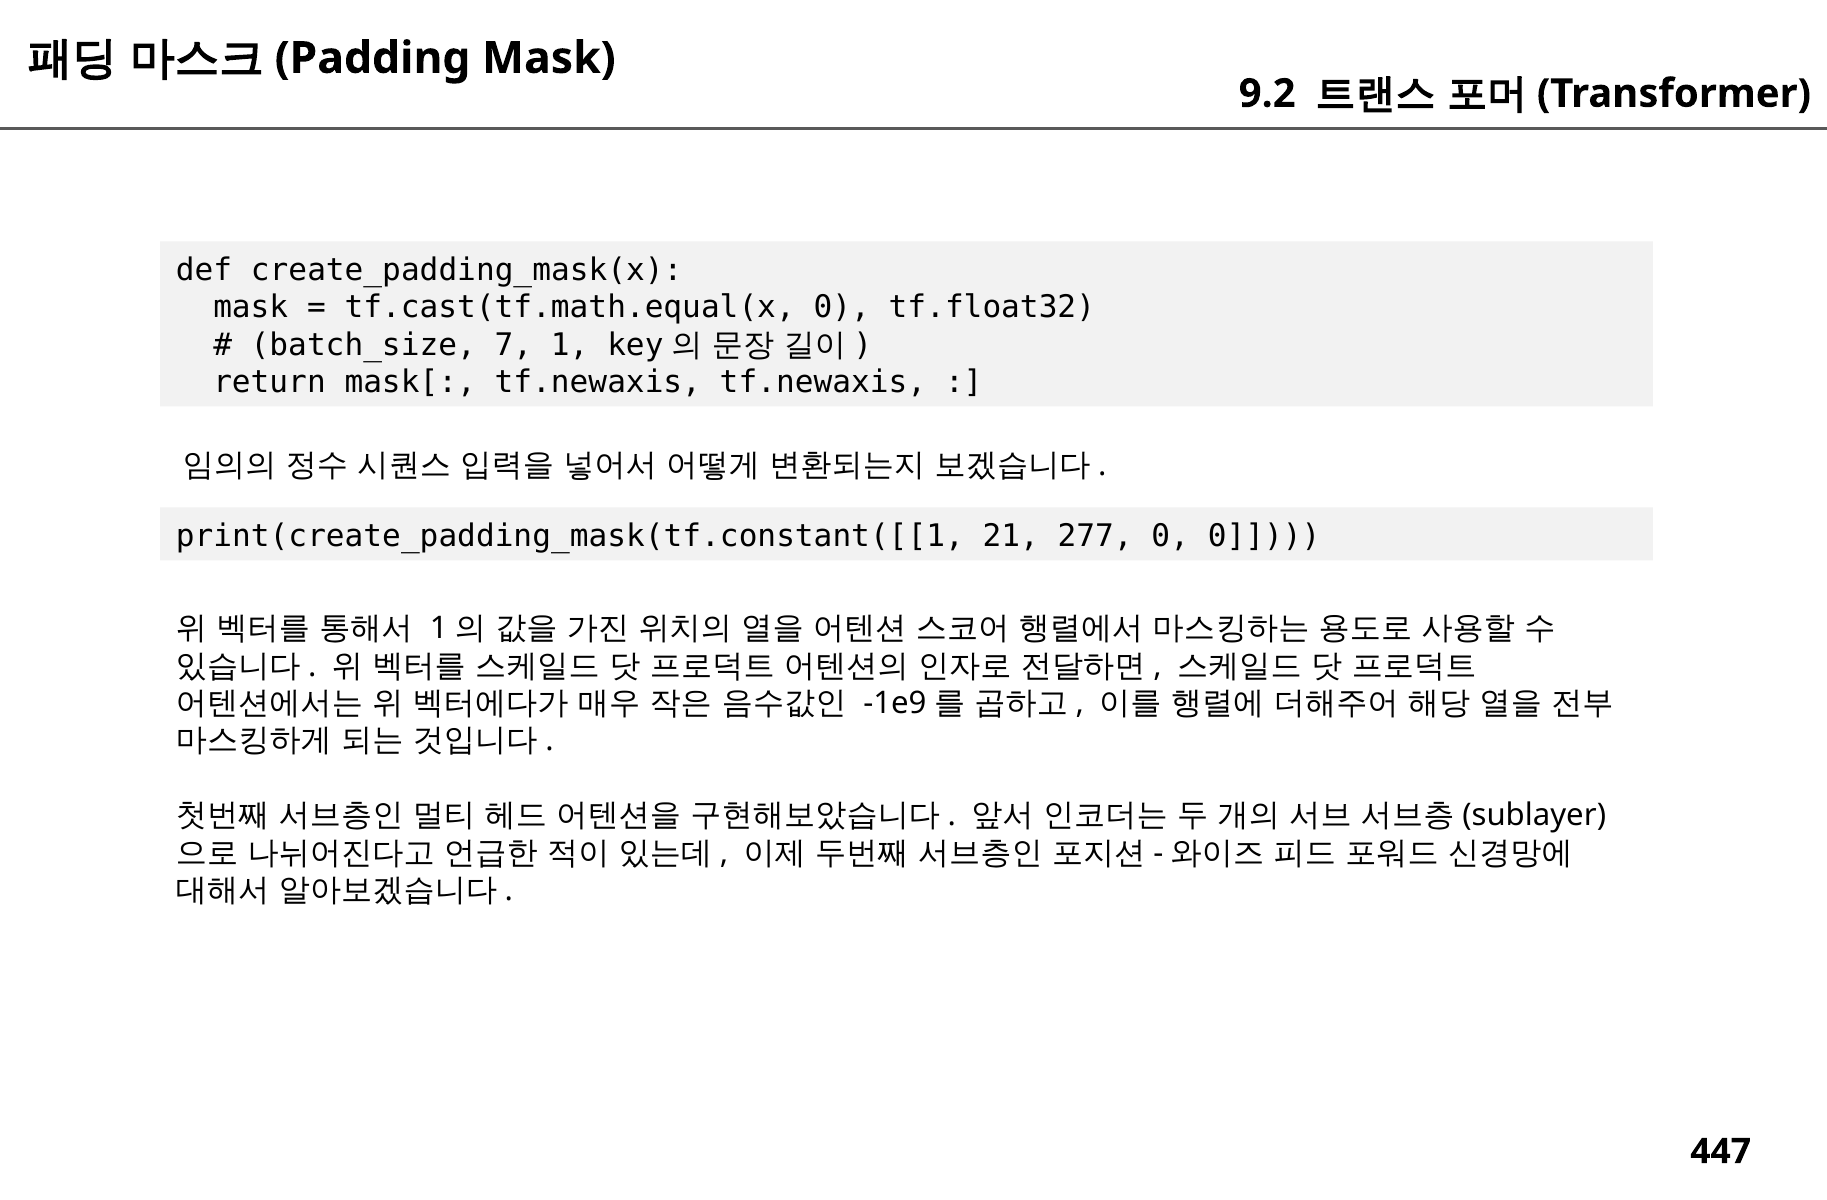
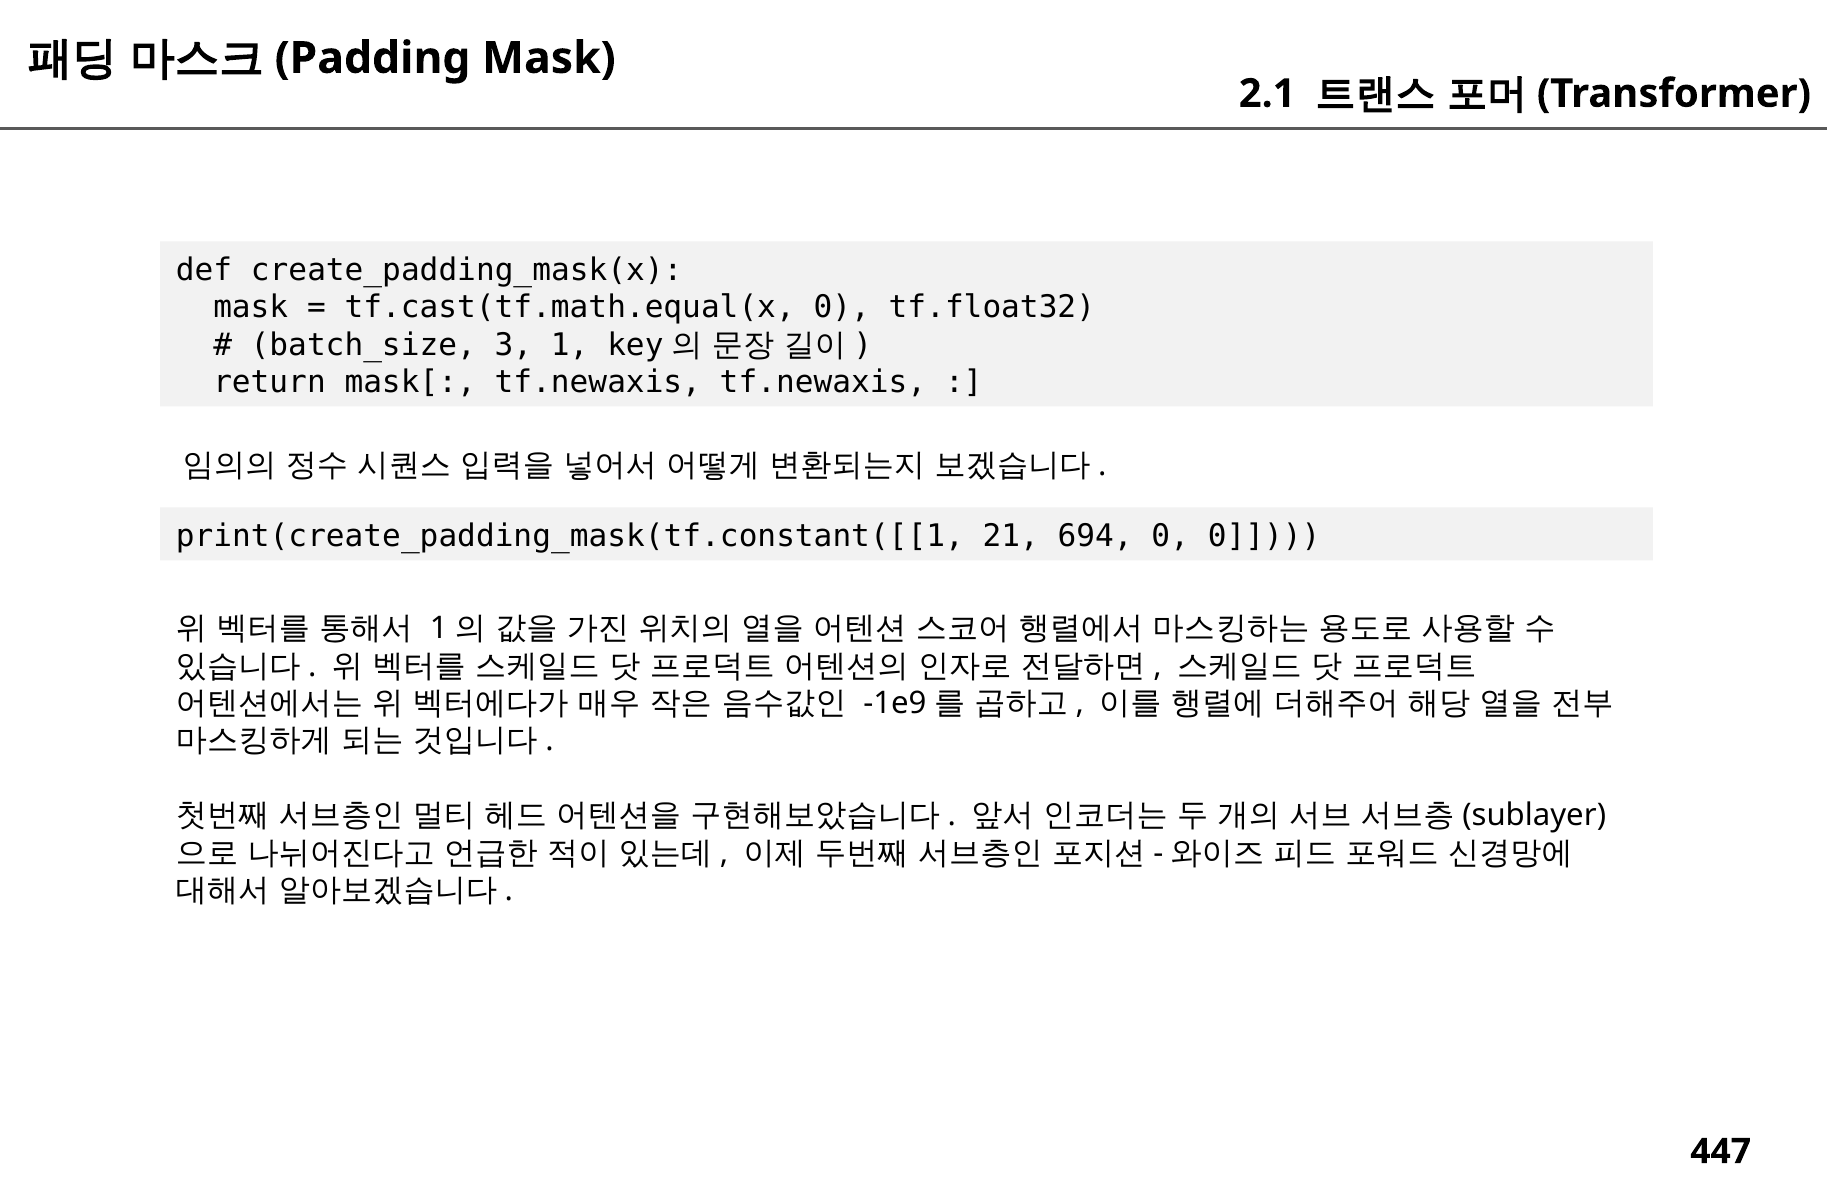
9.2: 9.2 -> 2.1
7: 7 -> 3
277: 277 -> 694
